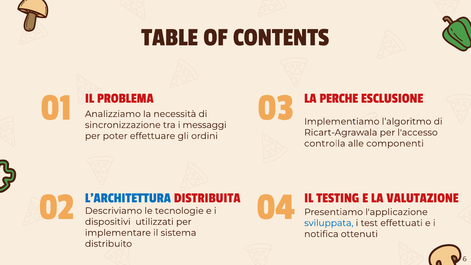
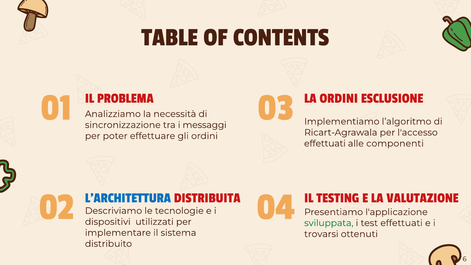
LA PERCHE: PERCHE -> ORDINI
controlla at (325, 143): controlla -> effettuati
sviluppata colour: blue -> green
notifica: notifica -> trovarsi
